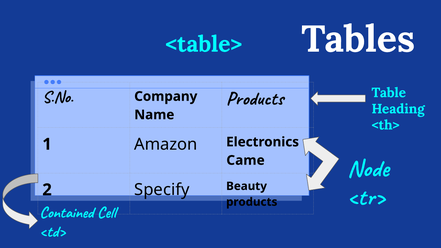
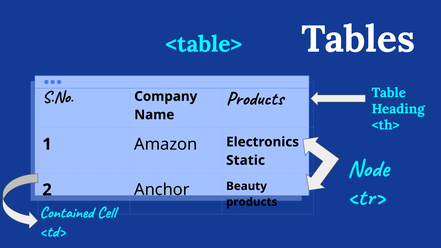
Came: Came -> Static
Specify: Specify -> Anchor
